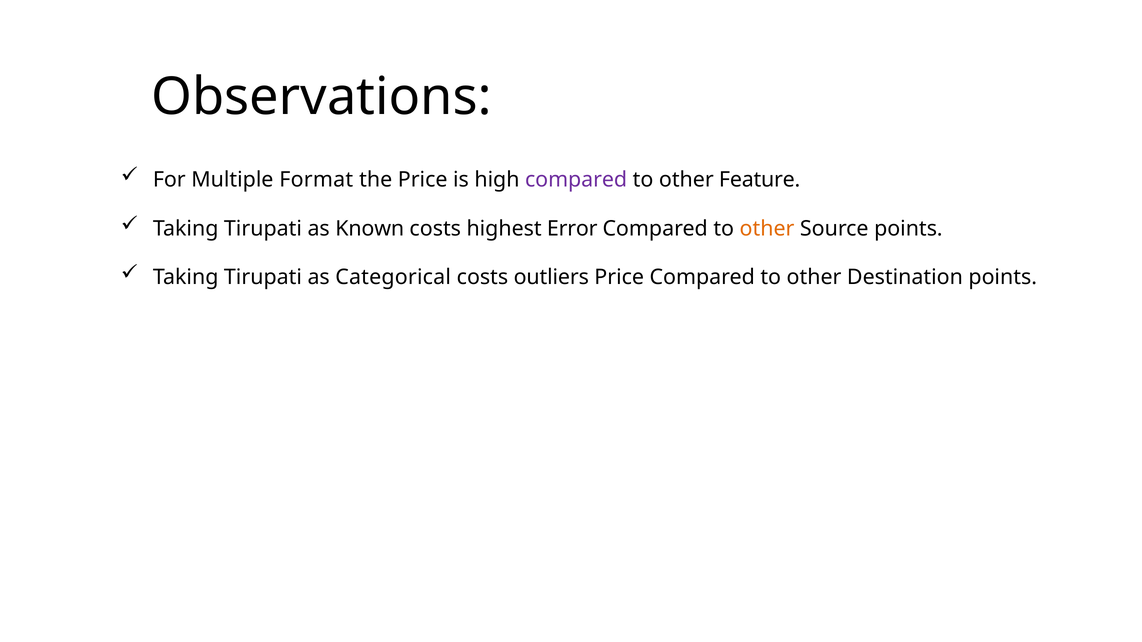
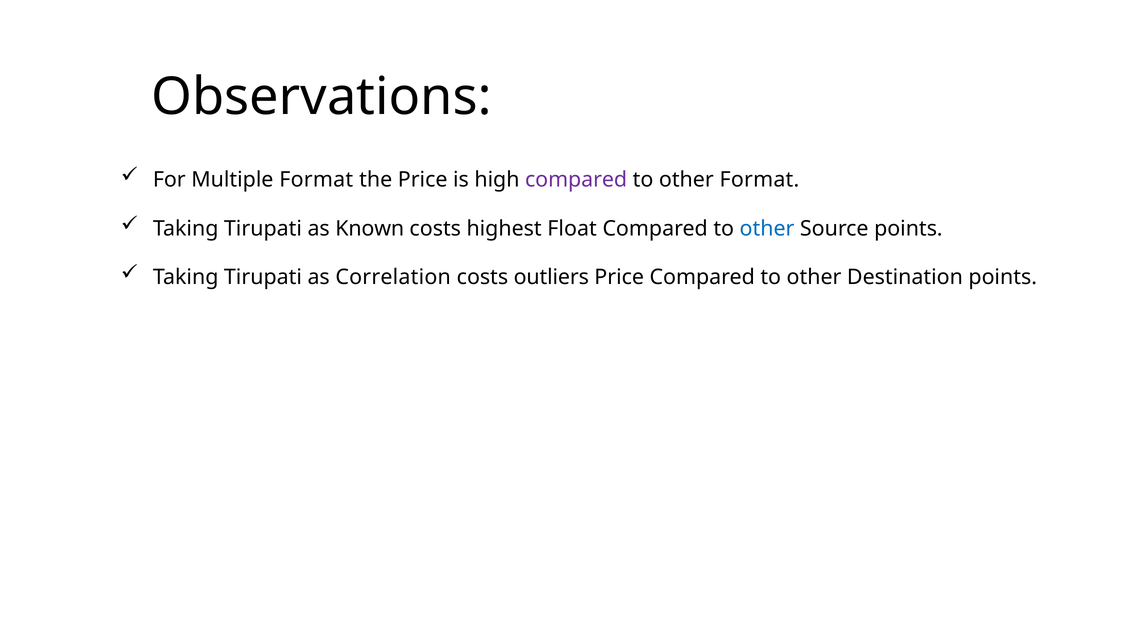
other Feature: Feature -> Format
Error: Error -> Float
other at (767, 229) colour: orange -> blue
Categorical: Categorical -> Correlation
